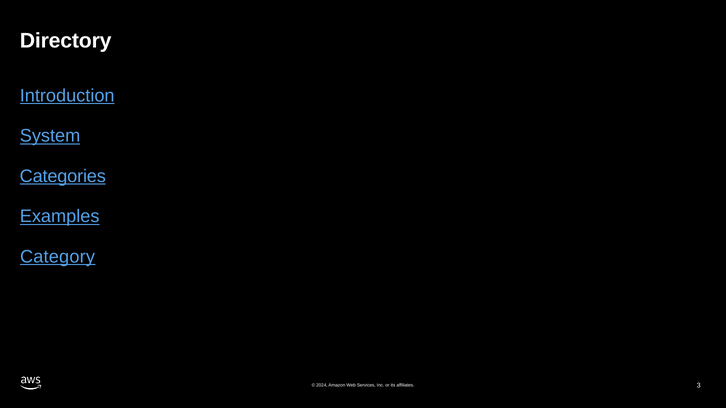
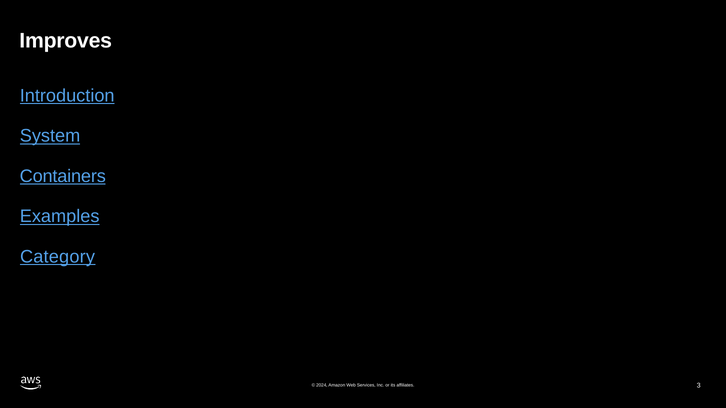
Directory: Directory -> Improves
Categories: Categories -> Containers
